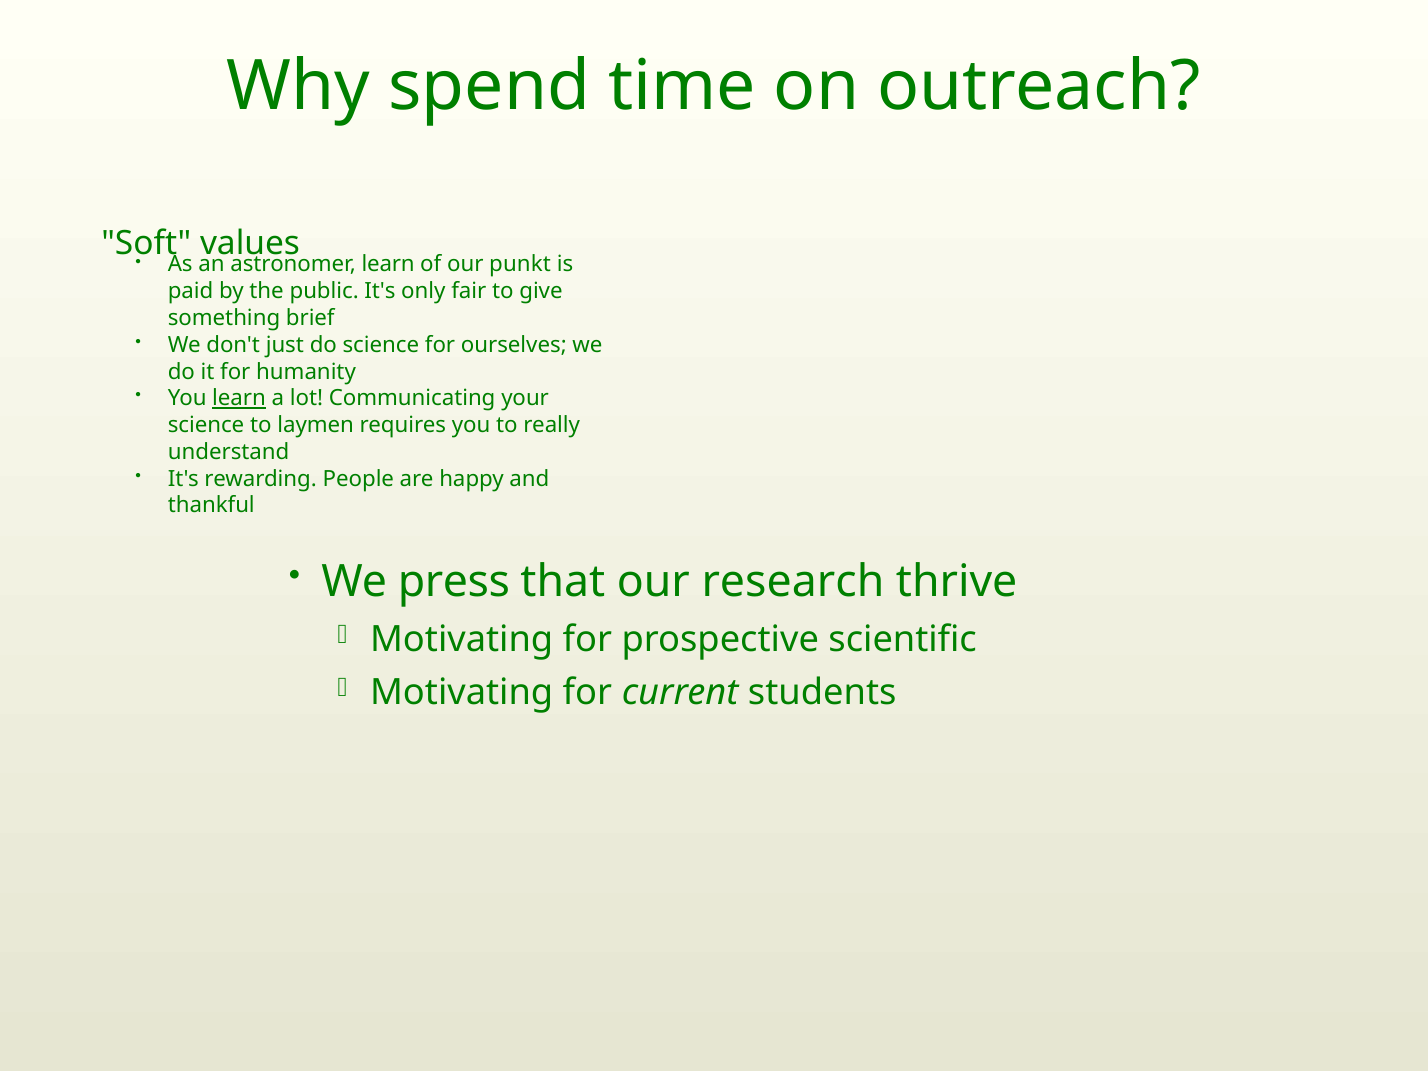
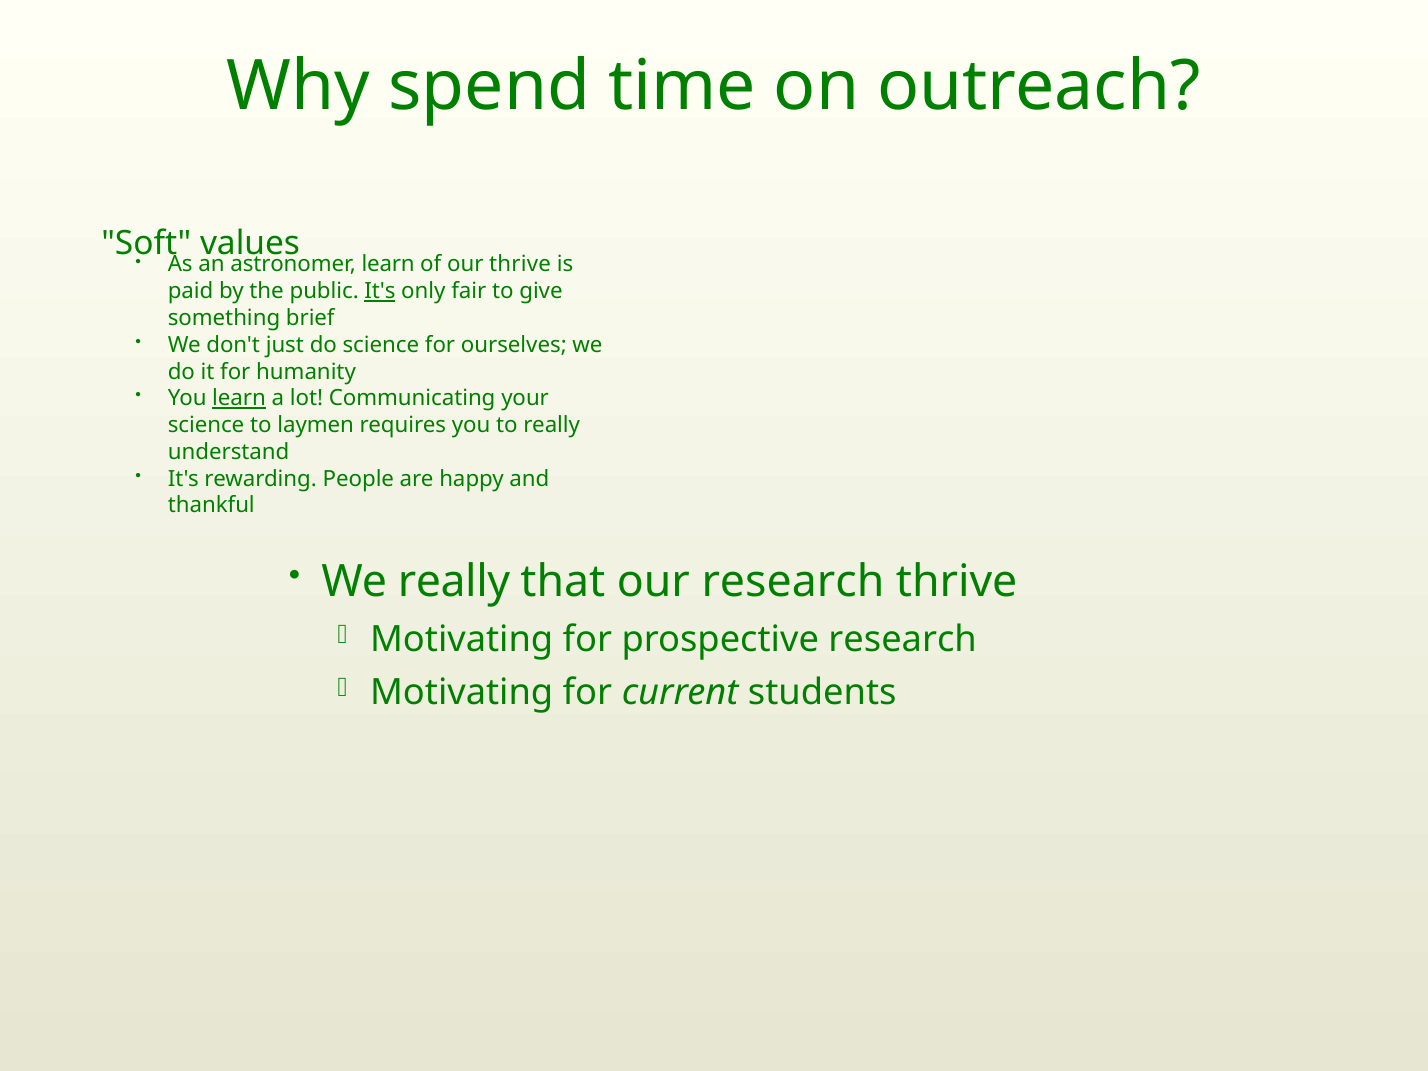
our punkt: punkt -> thrive
It's at (380, 291) underline: none -> present
We press: press -> really
prospective scientific: scientific -> research
